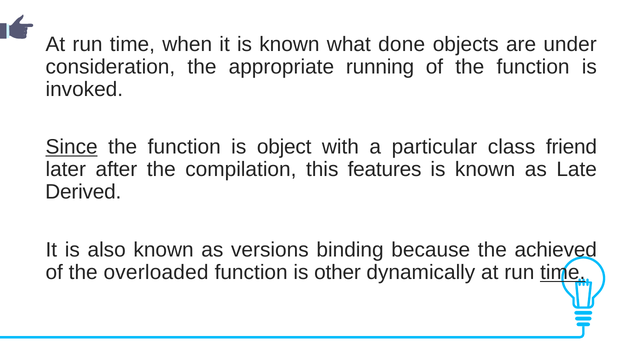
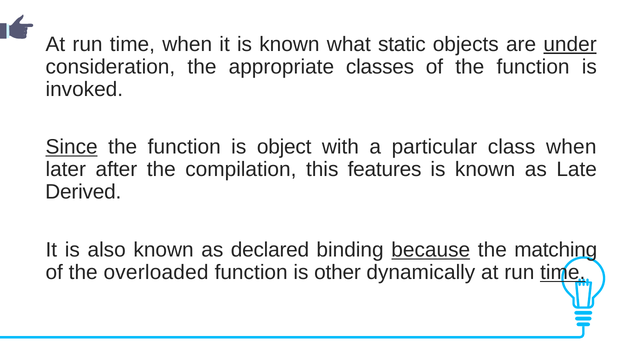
done: done -> static
under underline: none -> present
running: running -> classes
class friend: friend -> when
versions: versions -> declared
because underline: none -> present
achieved: achieved -> matching
